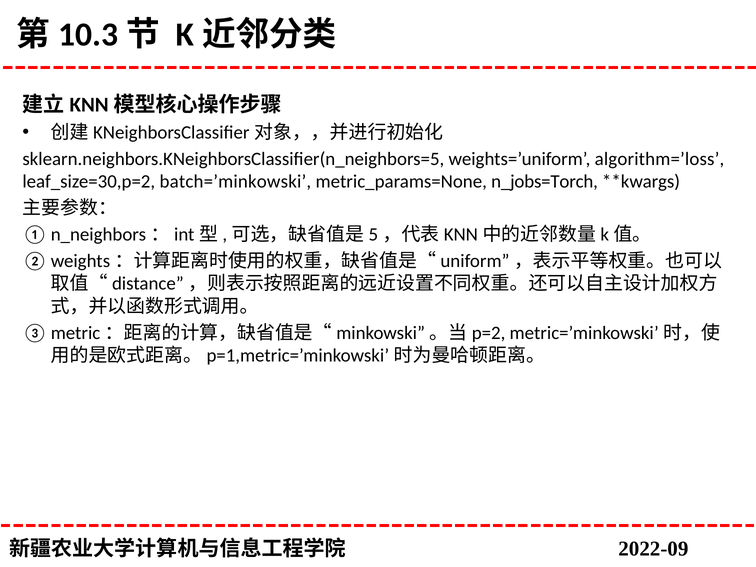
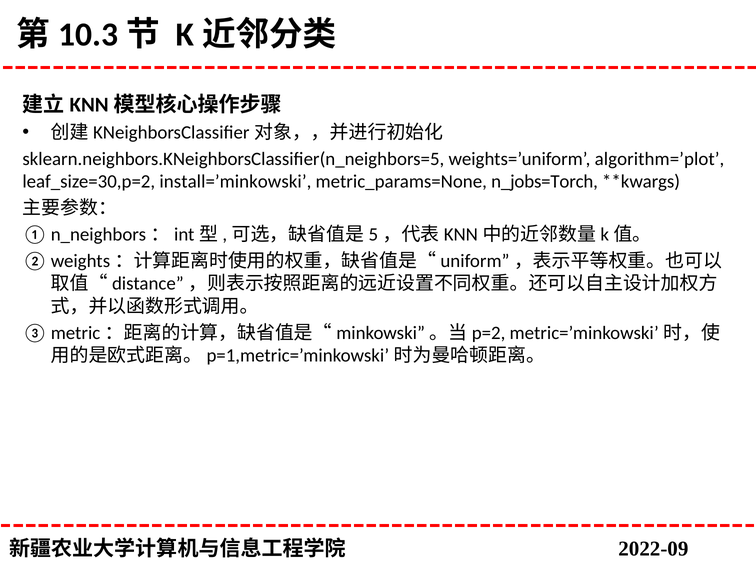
algorithm=’loss: algorithm=’loss -> algorithm=’plot
batch=’minkowski: batch=’minkowski -> install=’minkowski
